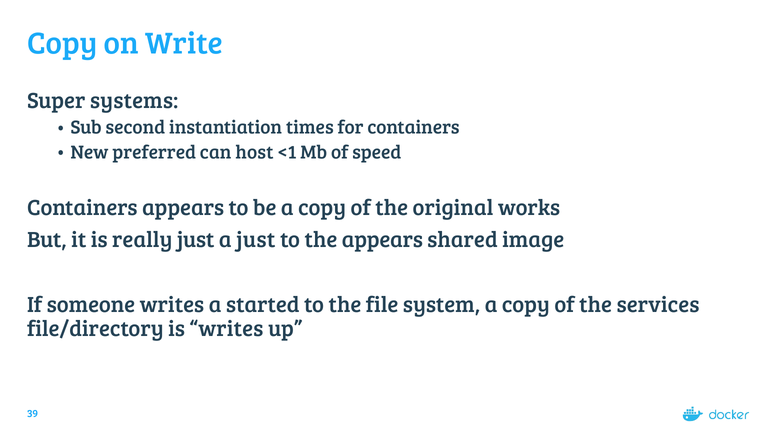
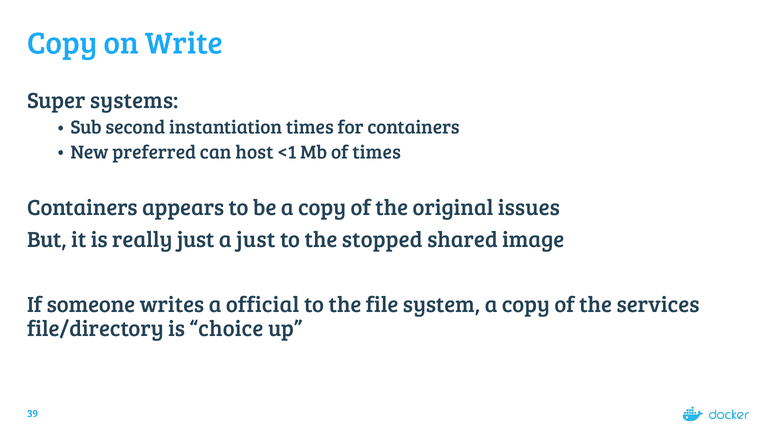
of speed: speed -> times
works: works -> issues
the appears: appears -> stopped
started: started -> official
is writes: writes -> choice
